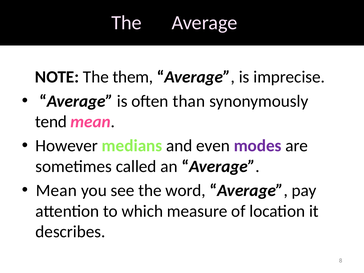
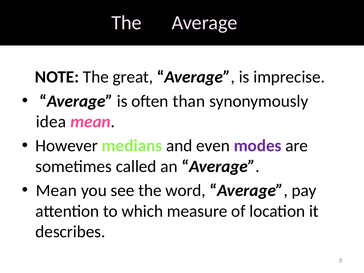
them: them -> great
tend: tend -> idea
